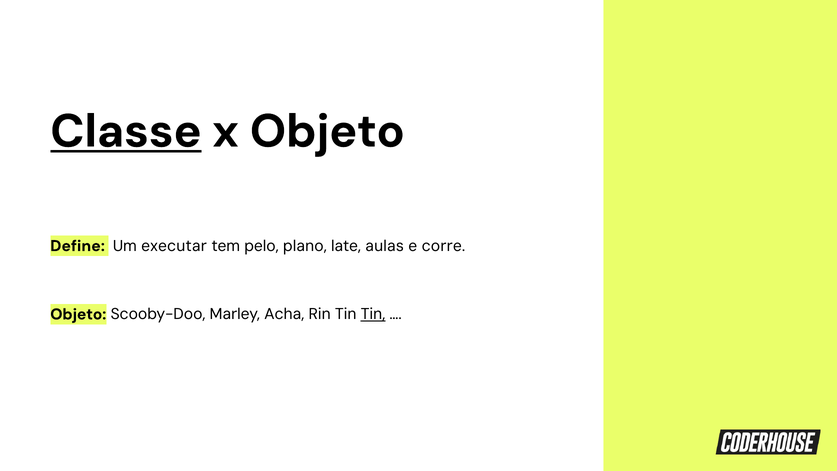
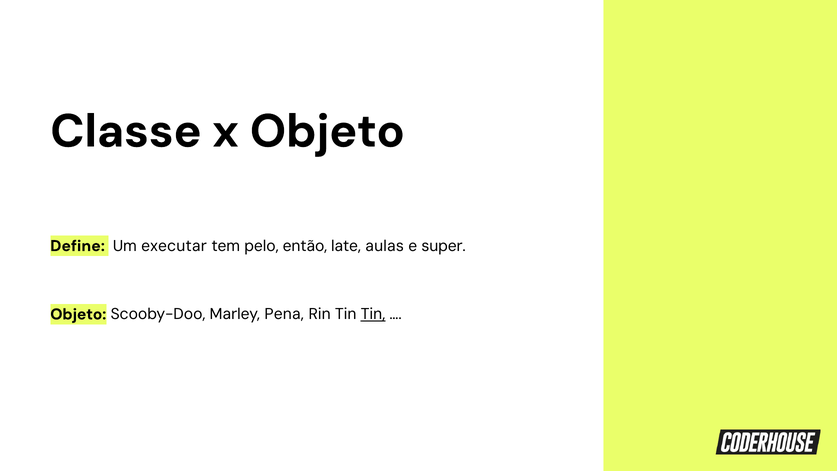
Classe underline: present -> none
plano: plano -> então
corre: corre -> super
Acha: Acha -> Pena
